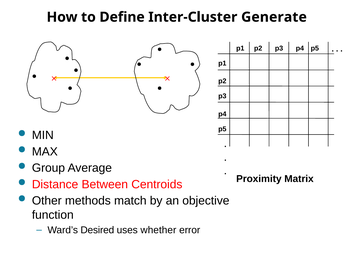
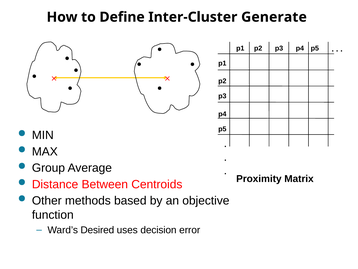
match: match -> based
whether: whether -> decision
